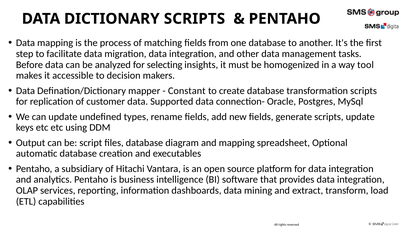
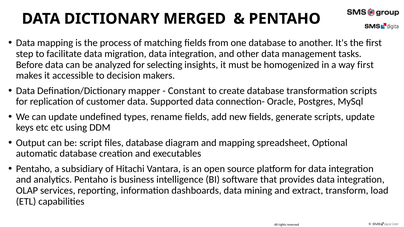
DICTIONARY SCRIPTS: SCRIPTS -> MERGED
way tool: tool -> first
